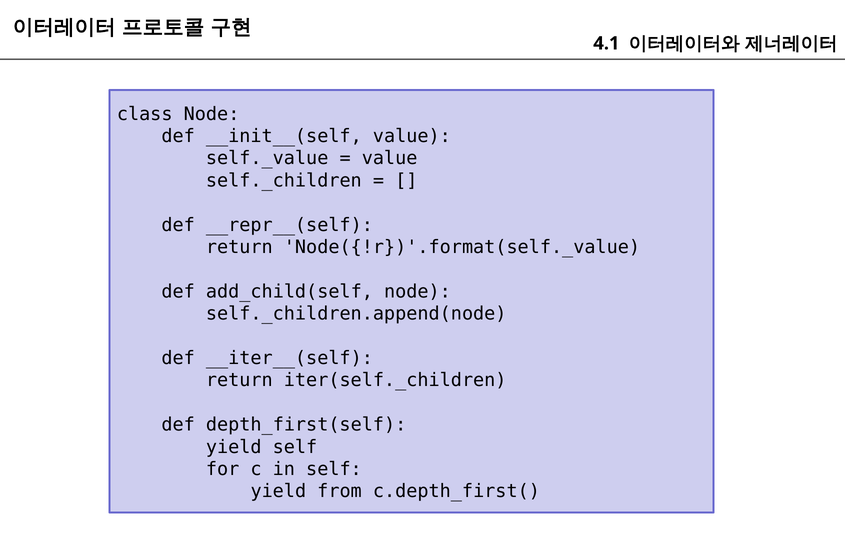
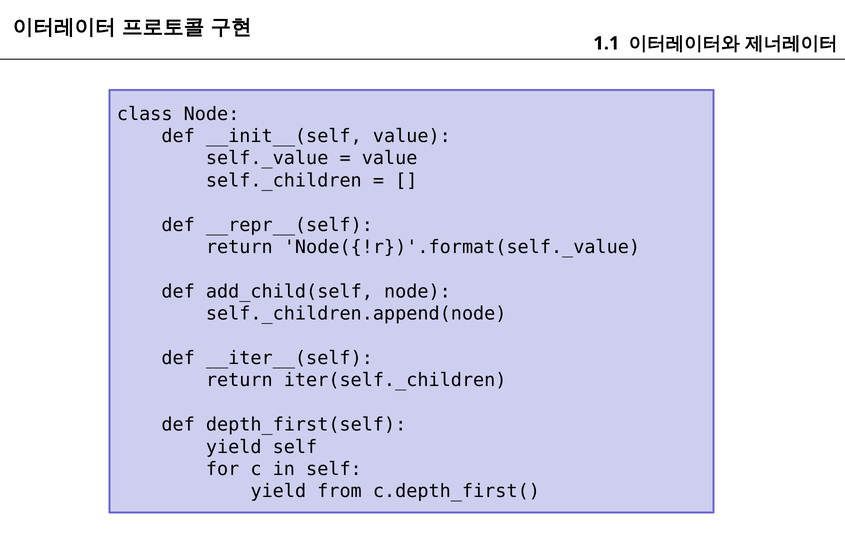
4.1: 4.1 -> 1.1
